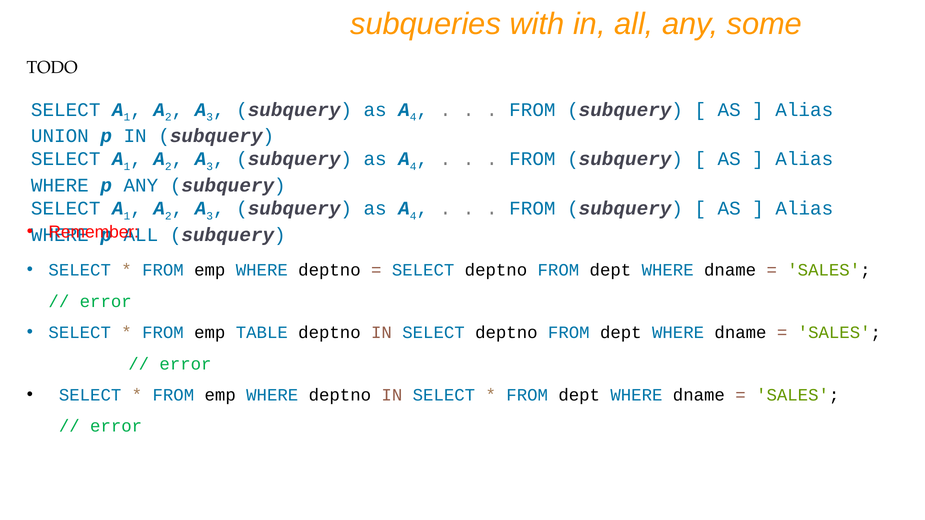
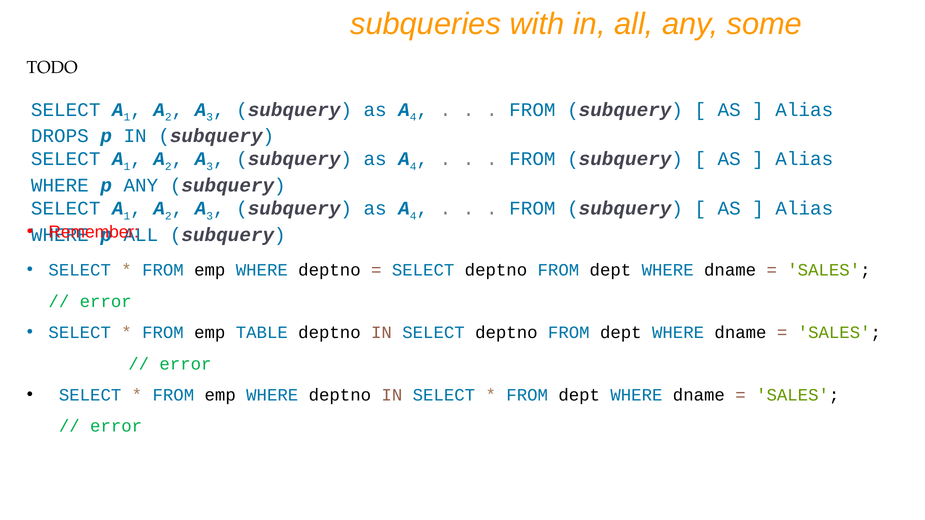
UNION: UNION -> DROPS
